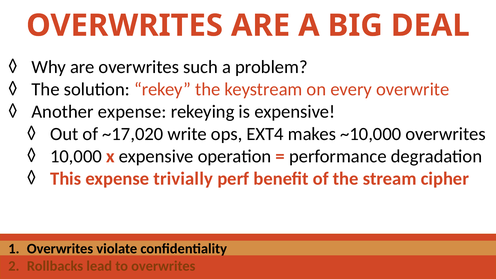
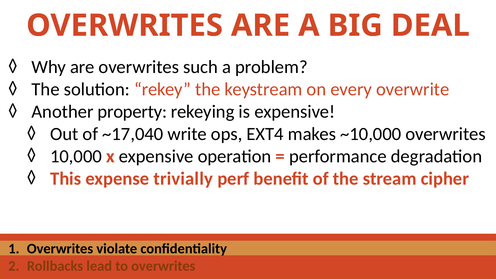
Another expense: expense -> property
~17,020: ~17,020 -> ~17,040
